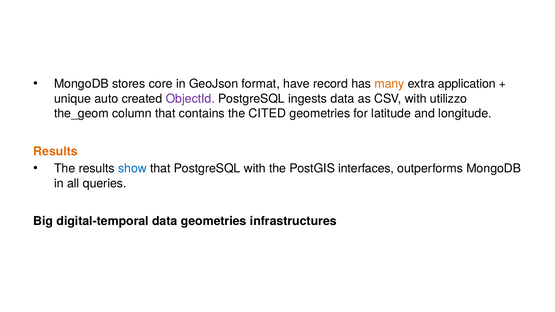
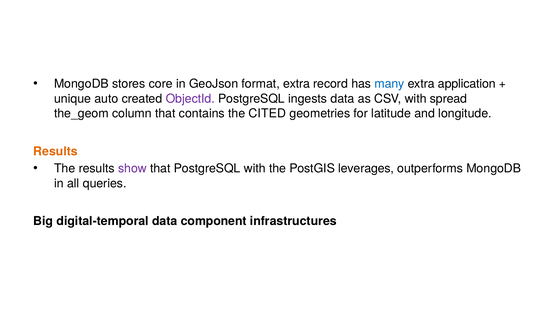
format have: have -> extra
many colour: orange -> blue
utilizzo: utilizzo -> spread
show colour: blue -> purple
interfaces: interfaces -> leverages
data geometries: geometries -> component
